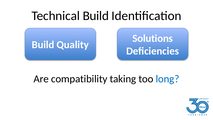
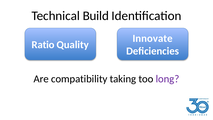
Solutions: Solutions -> Innovate
Build at (43, 45): Build -> Ratio
long colour: blue -> purple
